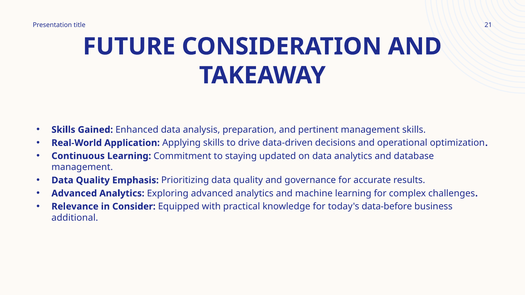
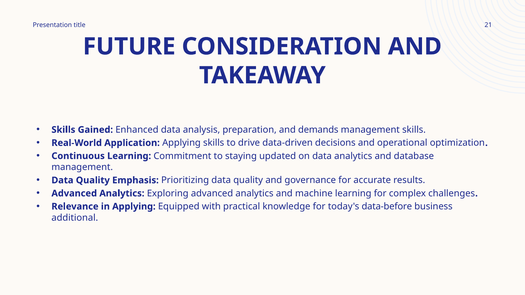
pertinent: pertinent -> demands
in Consider: Consider -> Applying
